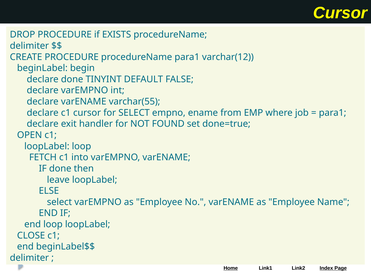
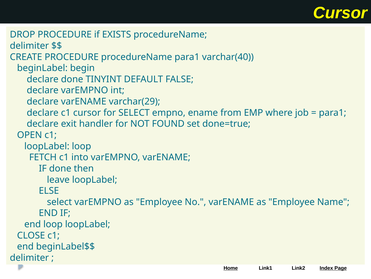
varchar(12: varchar(12 -> varchar(40
varchar(55: varchar(55 -> varchar(29
